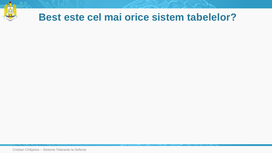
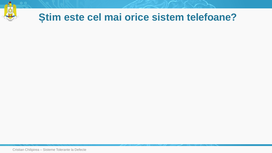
Best: Best -> Știm
tabelelor: tabelelor -> telefoane
